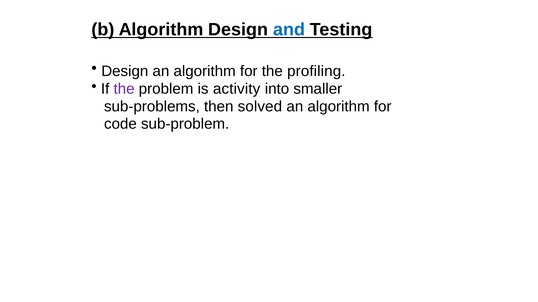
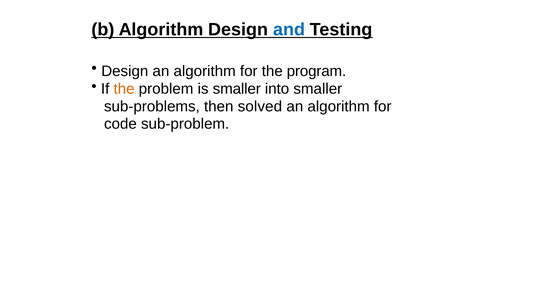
proﬁling: proﬁling -> program
the at (124, 89) colour: purple -> orange
is activity: activity -> smaller
